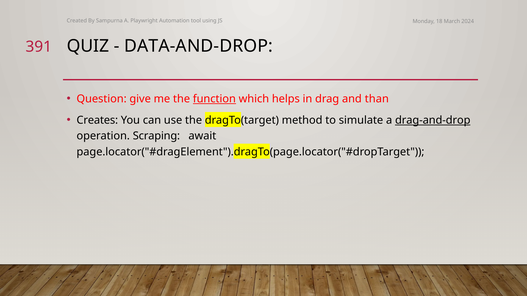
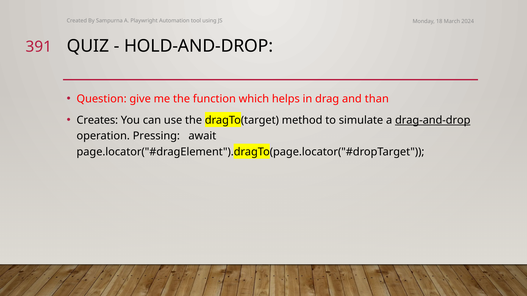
DATA-AND-DROP: DATA-AND-DROP -> HOLD-AND-DROP
function underline: present -> none
Scraping: Scraping -> Pressing
